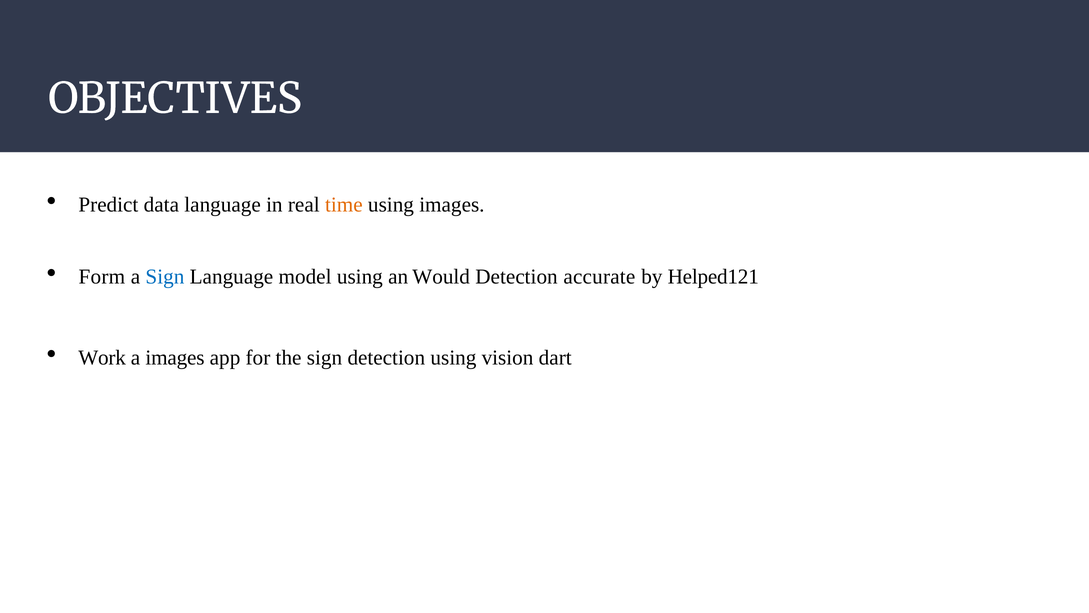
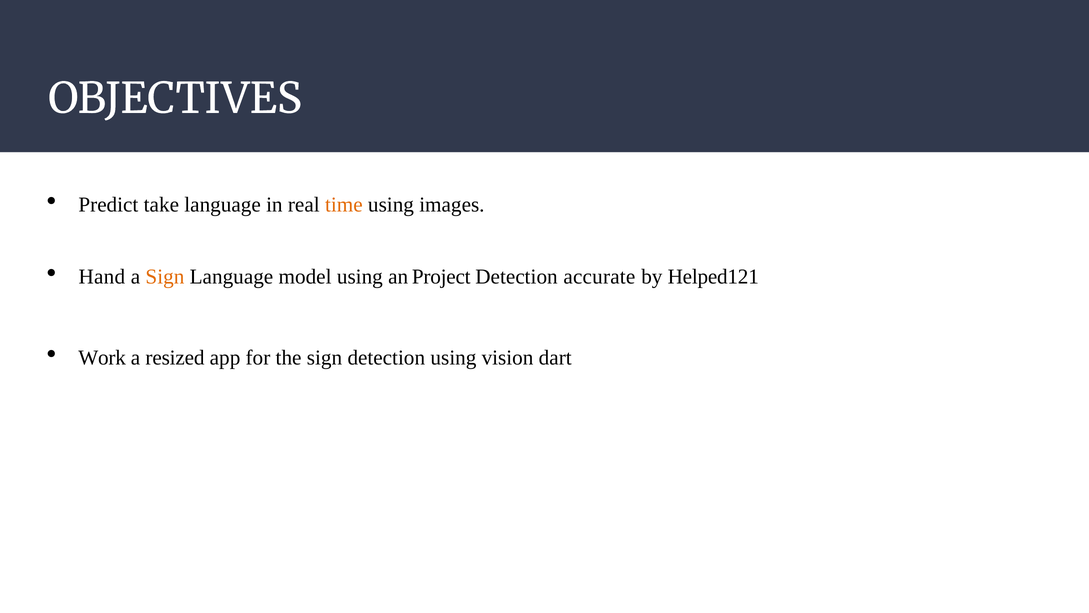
data: data -> take
Form: Form -> Hand
Sign at (165, 277) colour: blue -> orange
Would: Would -> Project
a images: images -> resized
